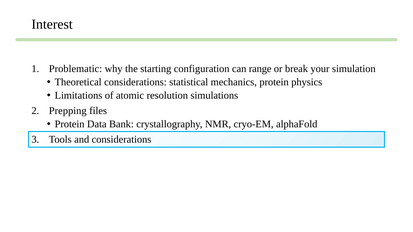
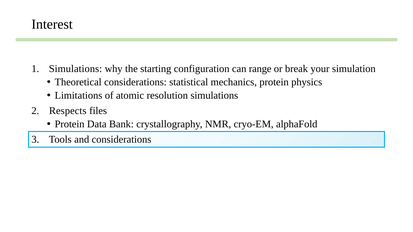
Problematic at (76, 69): Problematic -> Simulations
Prepping: Prepping -> Respects
